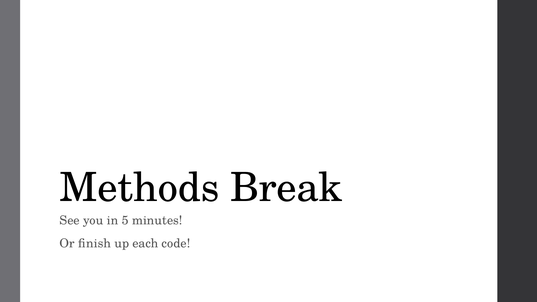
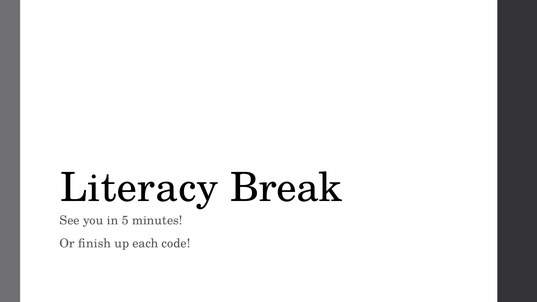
Methods: Methods -> Literacy
